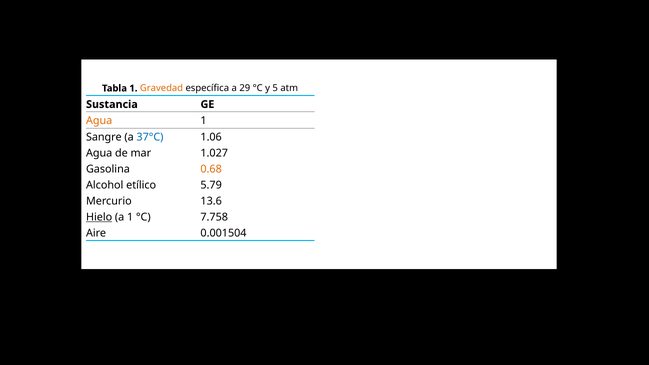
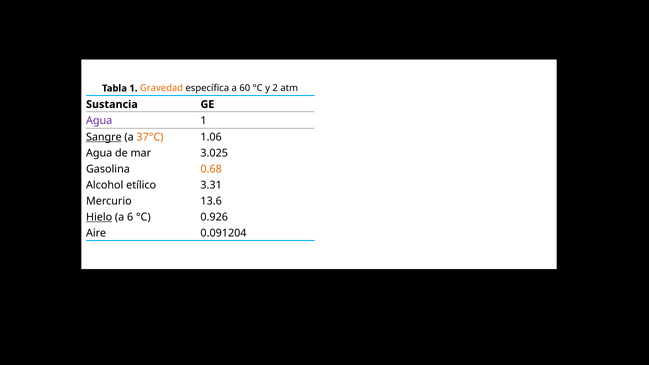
29: 29 -> 60
5: 5 -> 2
Agua at (99, 121) colour: orange -> purple
Sangre underline: none -> present
37°C colour: blue -> orange
1.027: 1.027 -> 3.025
5.79: 5.79 -> 3.31
a 1: 1 -> 6
7.758: 7.758 -> 0.926
0.001504: 0.001504 -> 0.091204
